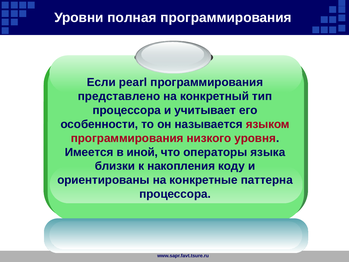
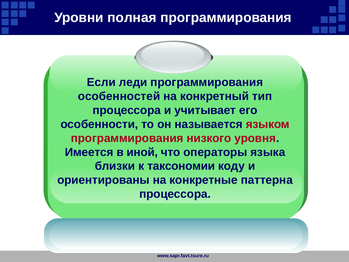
pearl: pearl -> леди
представлено: представлено -> особенностей
накопления: накопления -> таксономии
